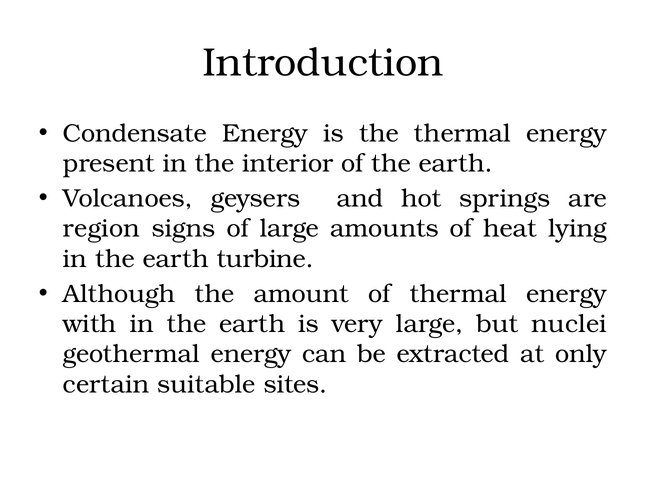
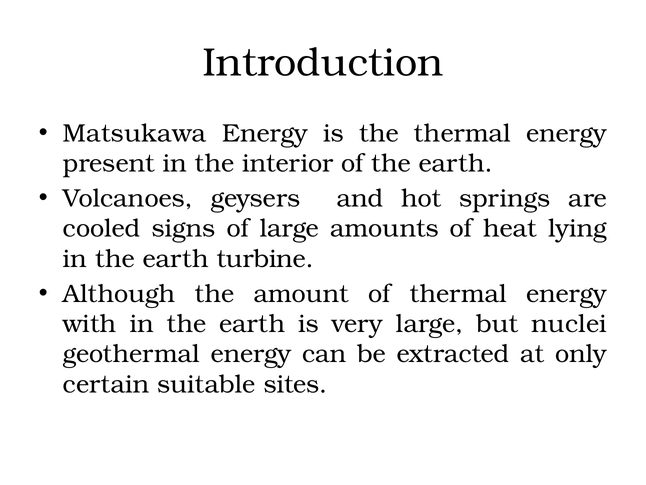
Condensate: Condensate -> Matsukawa
region: region -> cooled
